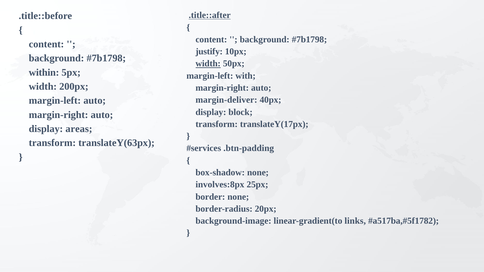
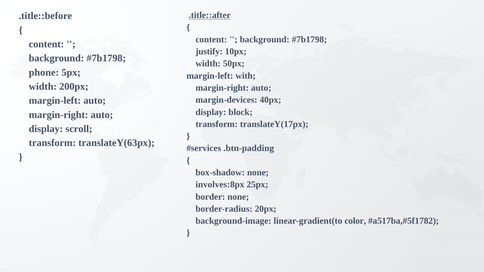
width at (208, 64) underline: present -> none
within: within -> phone
margin-deliver: margin-deliver -> margin-devices
areas: areas -> scroll
links: links -> color
